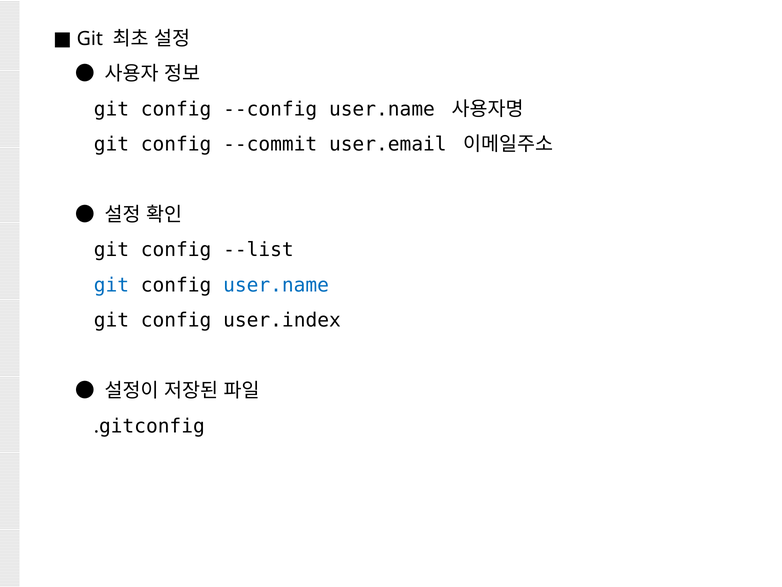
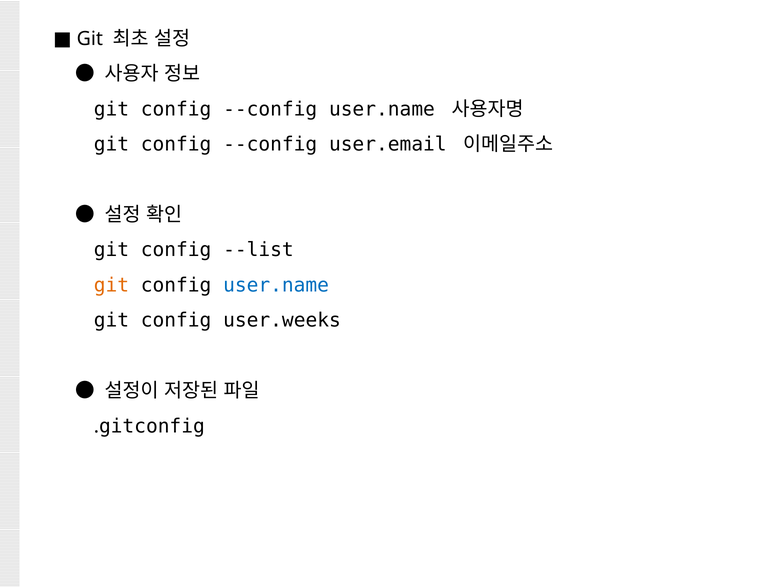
--commit at (270, 144): --commit -> --config
git at (111, 285) colour: blue -> orange
user.index: user.index -> user.weeks
